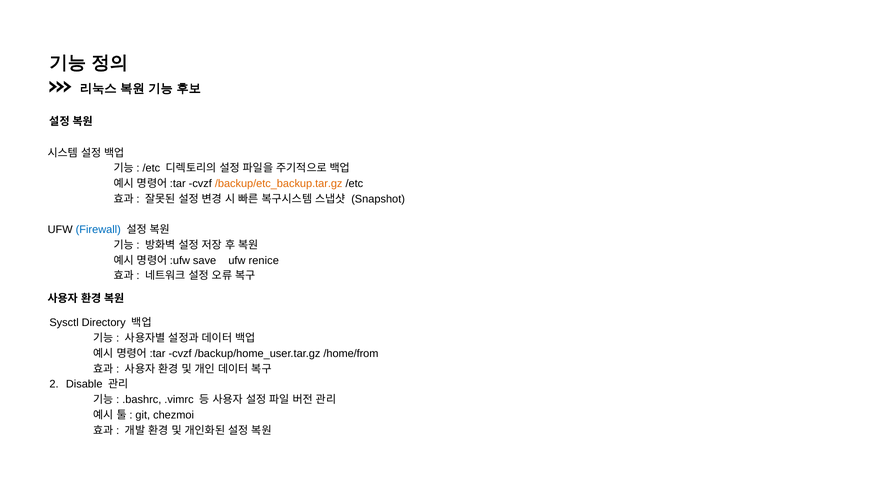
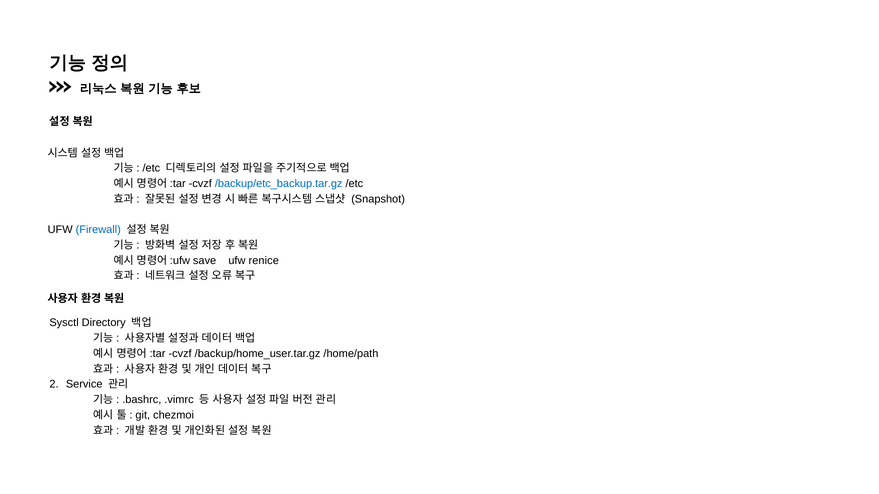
/backup/etc_backup.tar.gz colour: orange -> blue
/home/from: /home/from -> /home/path
Disable: Disable -> Service
